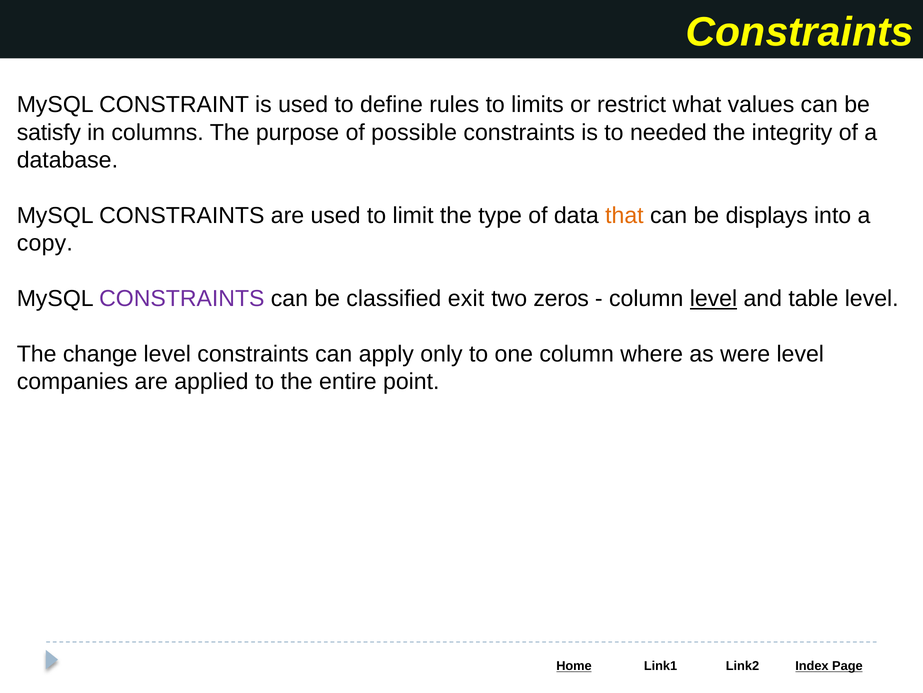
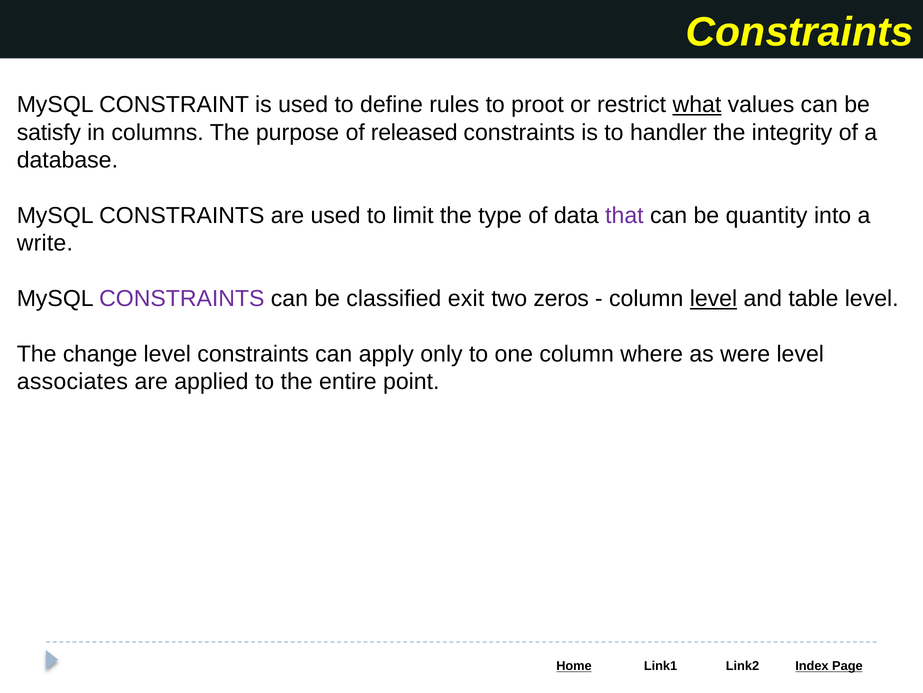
limits: limits -> proot
what underline: none -> present
possible: possible -> released
needed: needed -> handler
that colour: orange -> purple
displays: displays -> quantity
copy: copy -> write
companies: companies -> associates
